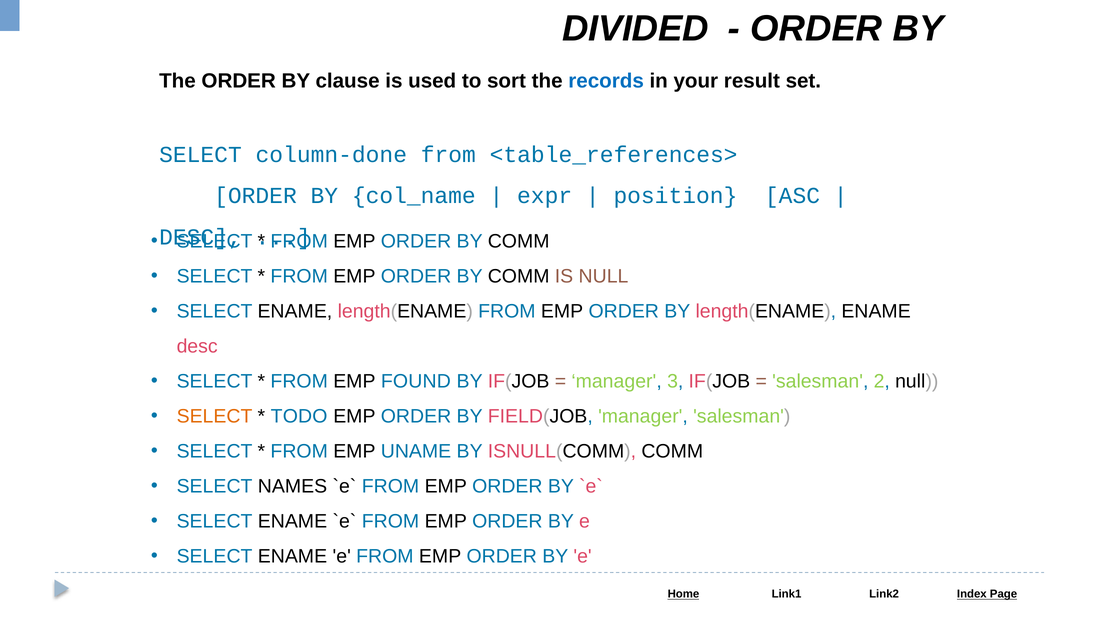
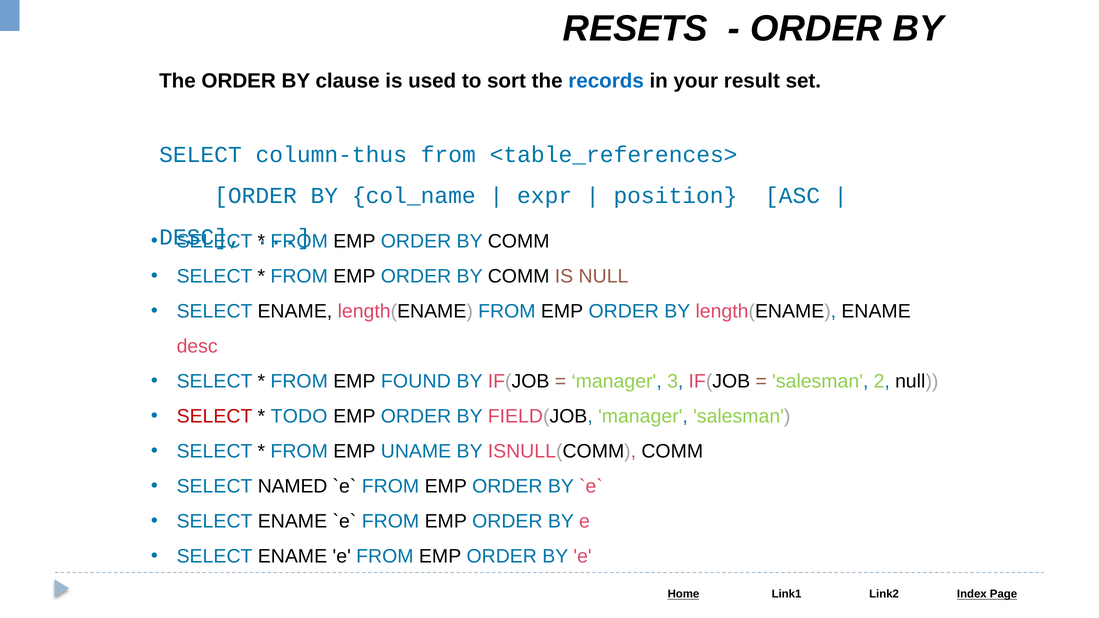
DIVIDED: DIVIDED -> RESETS
column-done: column-done -> column-thus
SELECT at (215, 416) colour: orange -> red
NAMES: NAMES -> NAMED
